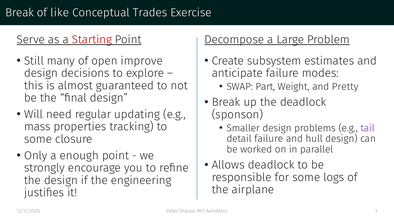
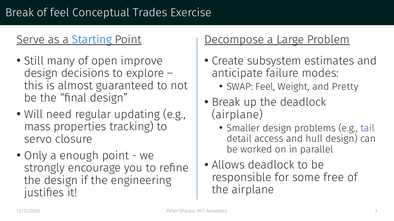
of like: like -> feel
Starting colour: red -> blue
SWAP Part: Part -> Feel
sponson at (237, 115): sponson -> airplane
some at (38, 139): some -> servo
detail failure: failure -> access
logs: logs -> free
